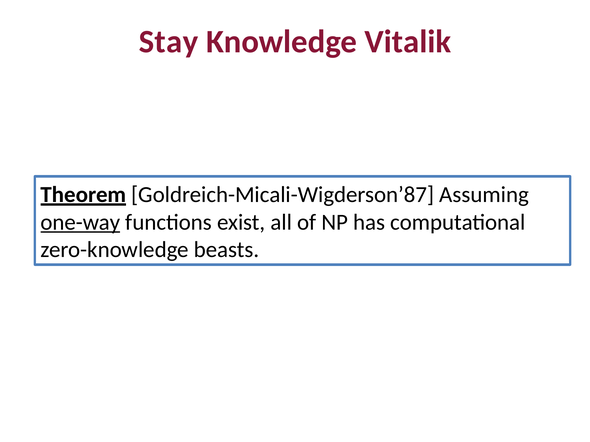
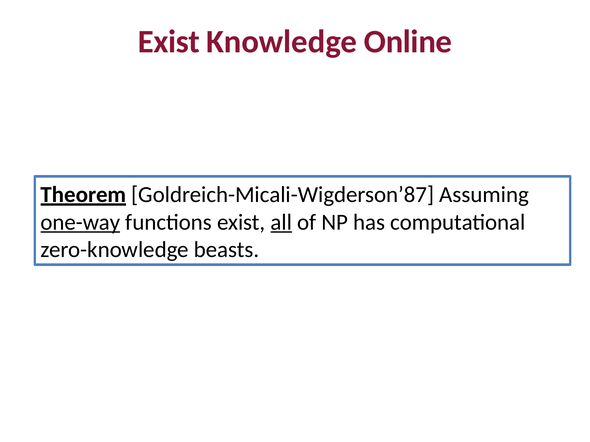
Stay at (169, 42): Stay -> Exist
Vitalik: Vitalik -> Online
all underline: none -> present
